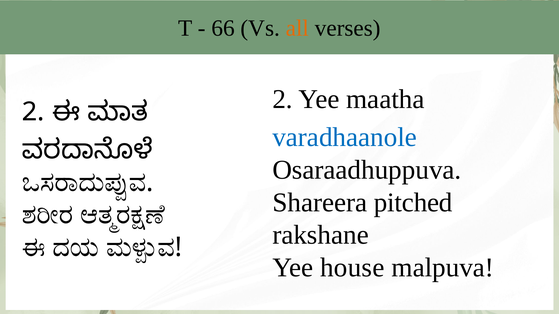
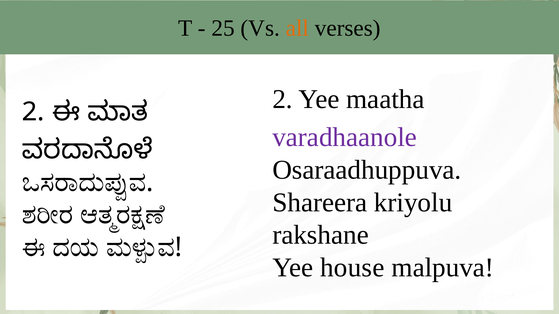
66: 66 -> 25
varadhaanole colour: blue -> purple
pitched: pitched -> kriyolu
